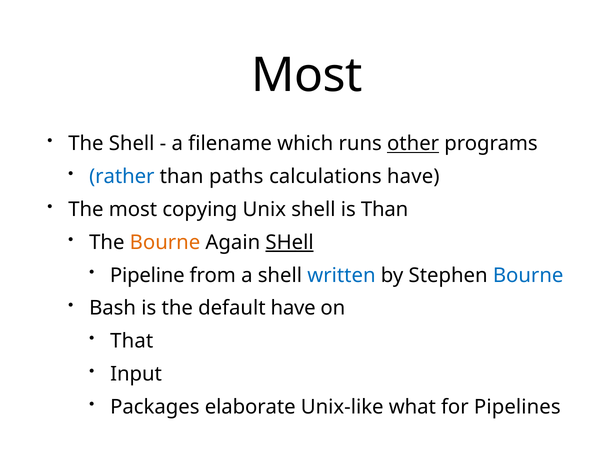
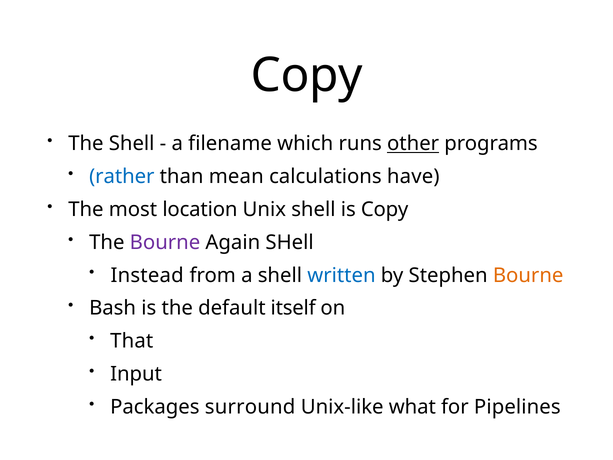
Most at (307, 75): Most -> Copy
paths: paths -> mean
copying: copying -> location
is Than: Than -> Copy
Bourne at (165, 242) colour: orange -> purple
SHell at (290, 242) underline: present -> none
Pipeline: Pipeline -> Instead
Bourne at (528, 275) colour: blue -> orange
default have: have -> itself
elaborate: elaborate -> surround
